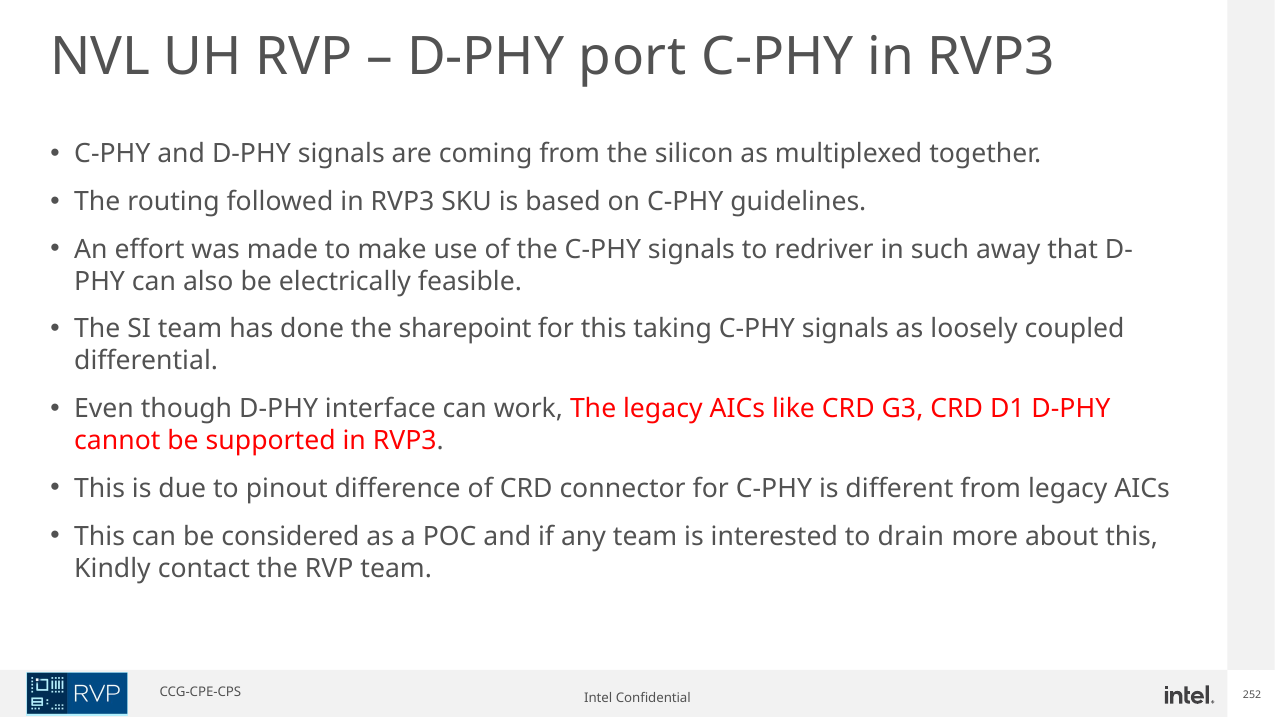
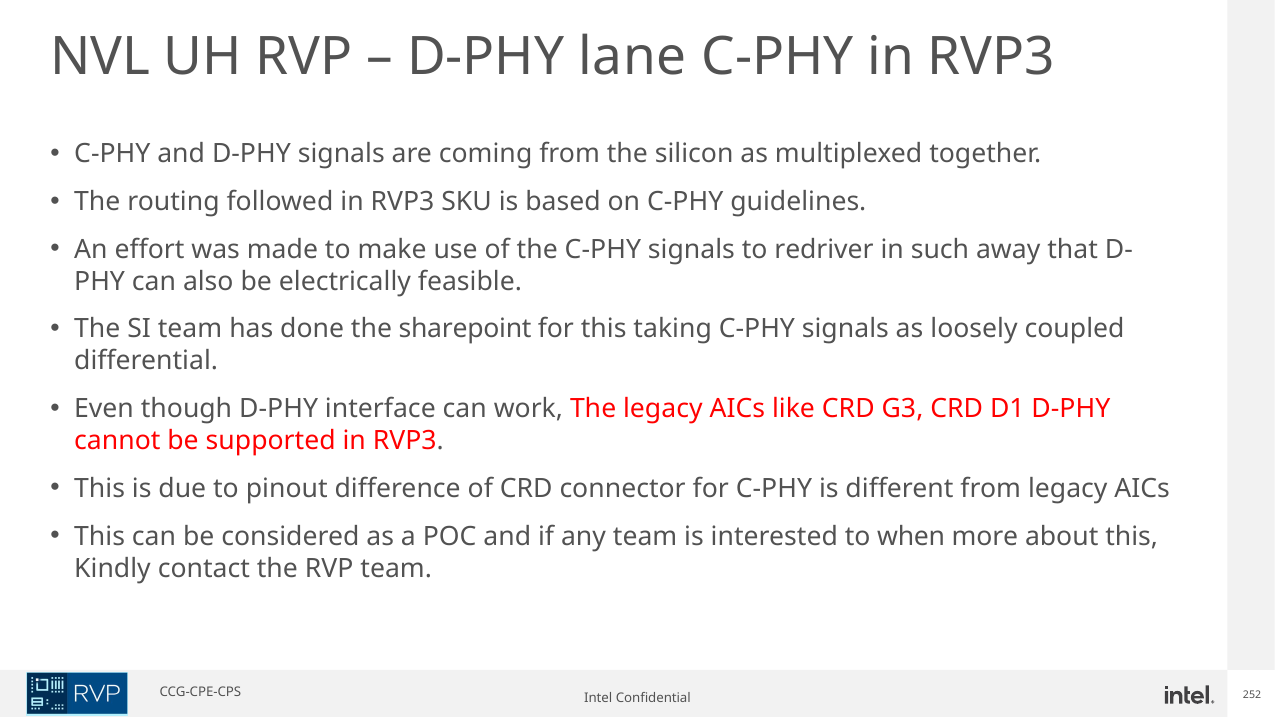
port: port -> lane
drain: drain -> when
